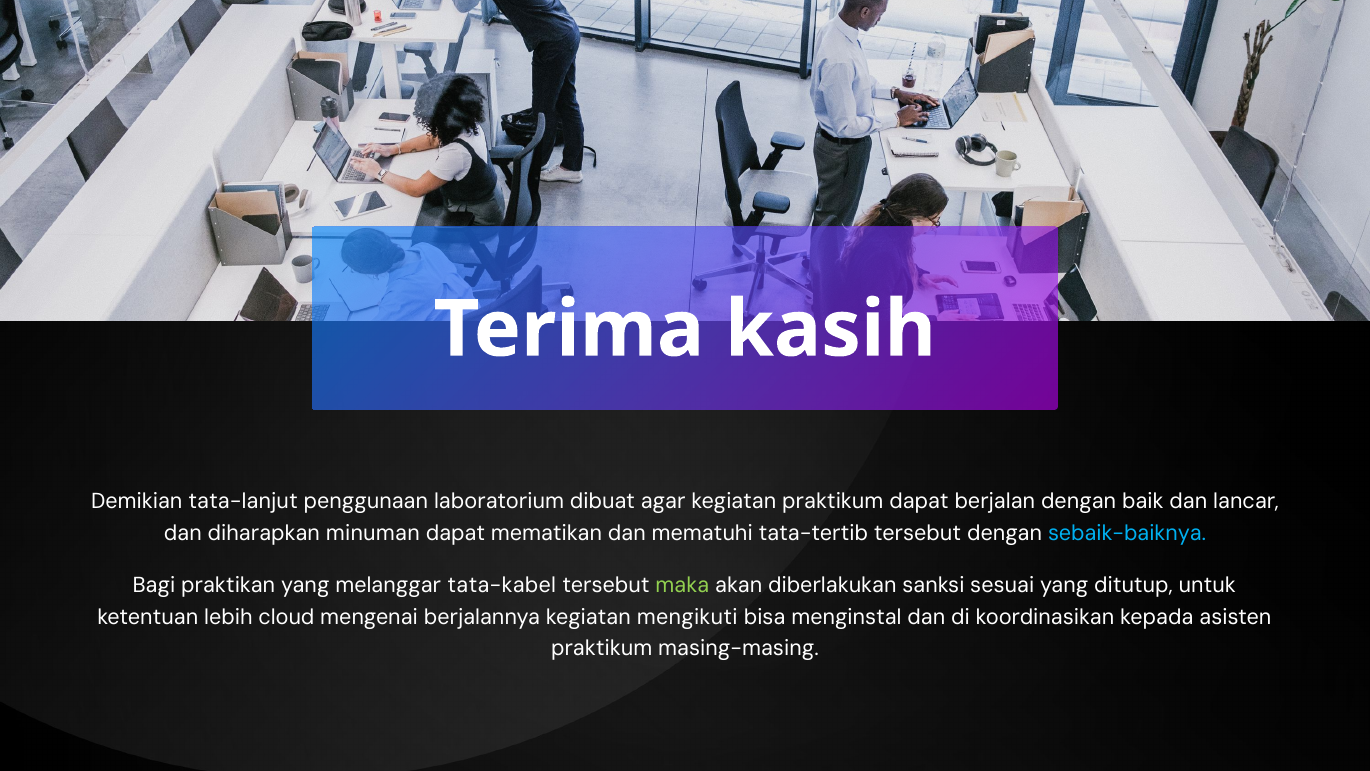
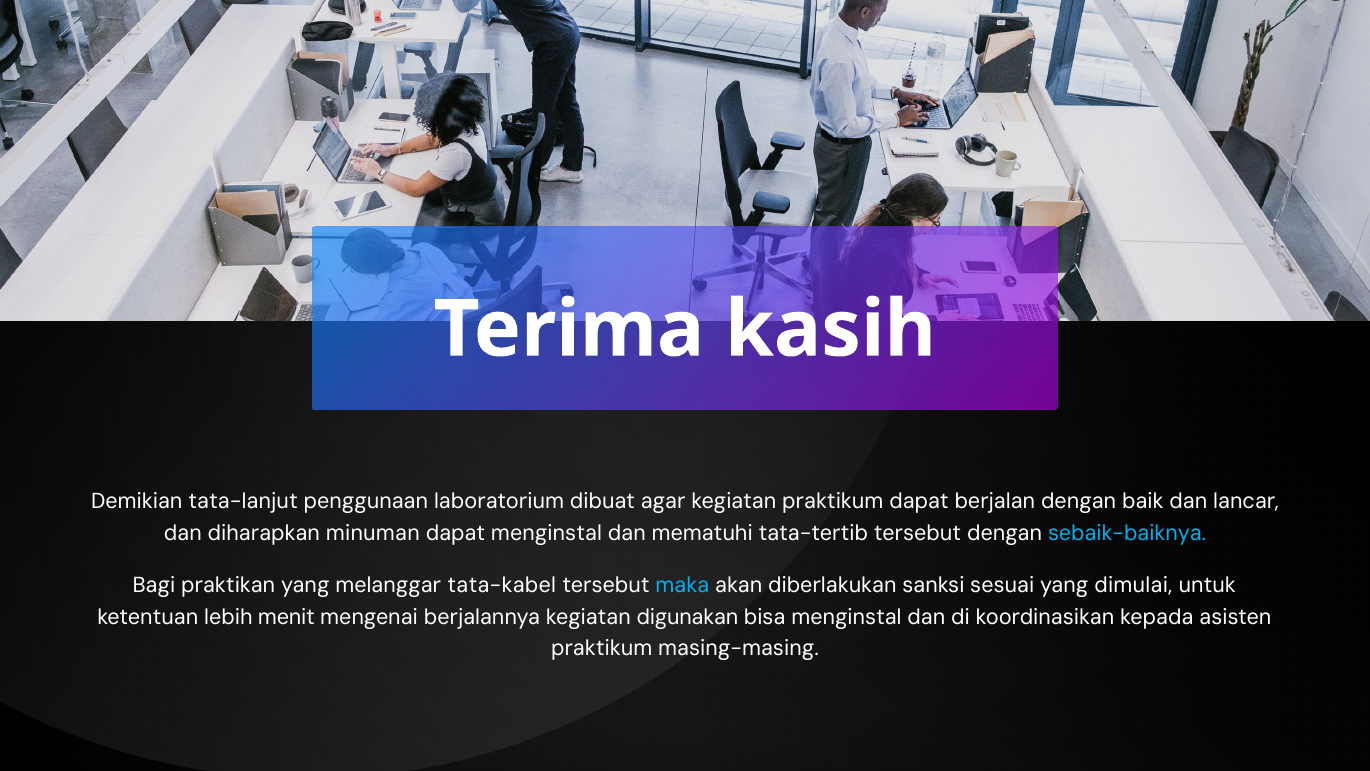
dapat mematikan: mematikan -> menginstal
maka colour: light green -> light blue
ditutup: ditutup -> dimulai
cloud: cloud -> menit
mengikuti: mengikuti -> digunakan
